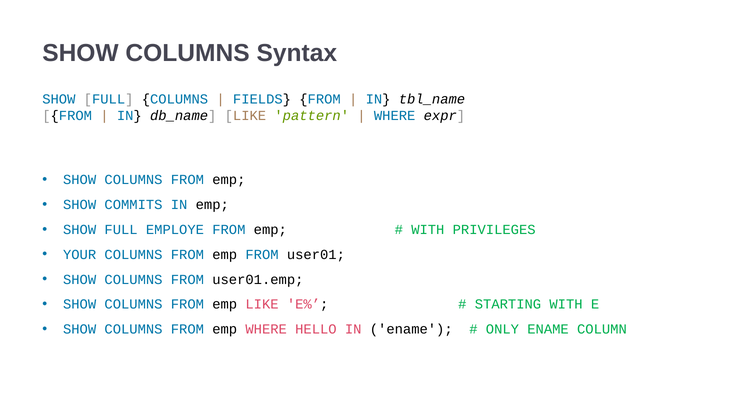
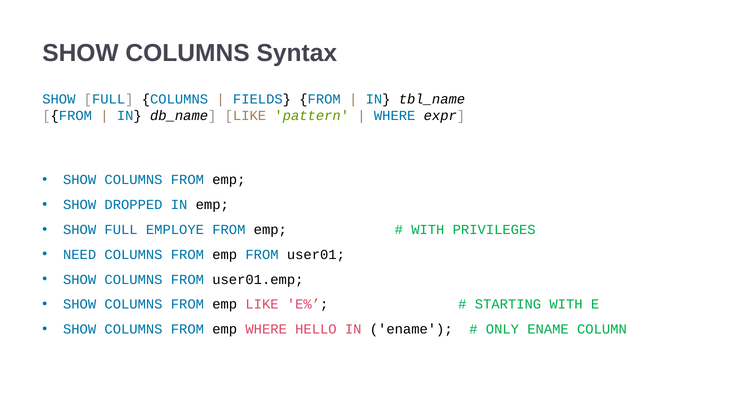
COMMITS: COMMITS -> DROPPED
YOUR: YOUR -> NEED
